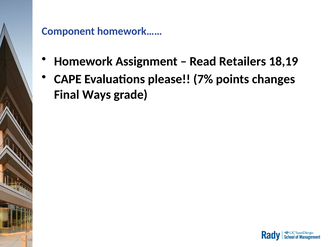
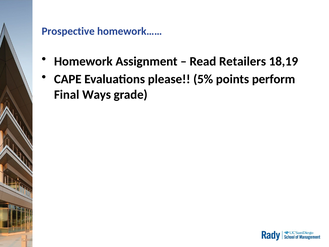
Component: Component -> Prospective
7%: 7% -> 5%
changes: changes -> perform
